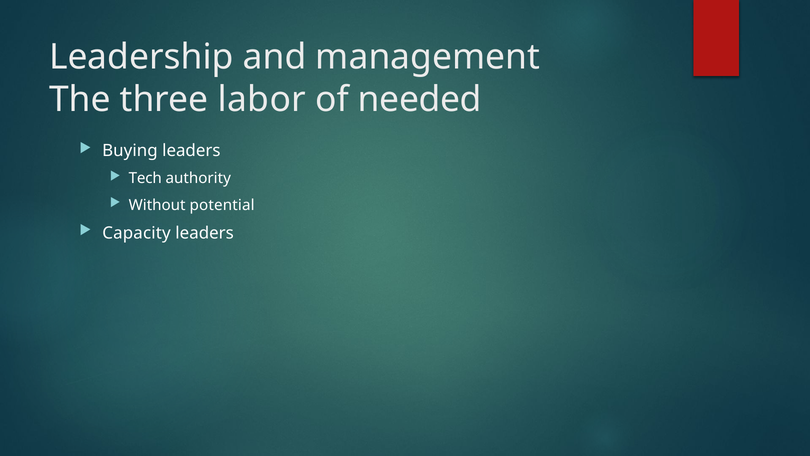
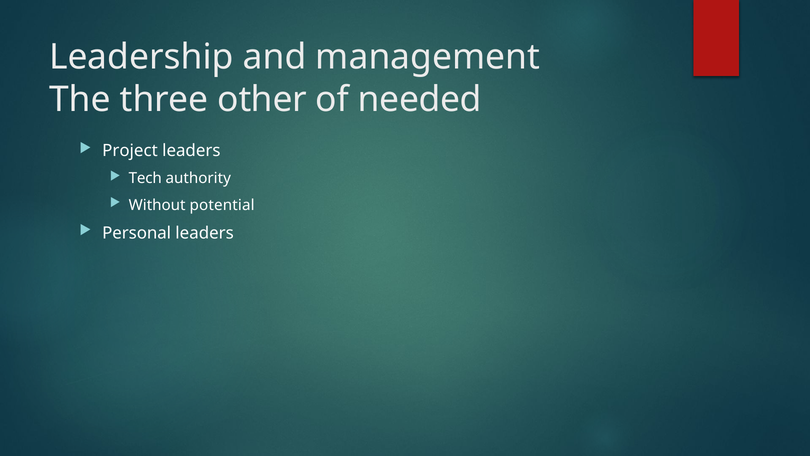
labor: labor -> other
Buying: Buying -> Project
Capacity: Capacity -> Personal
